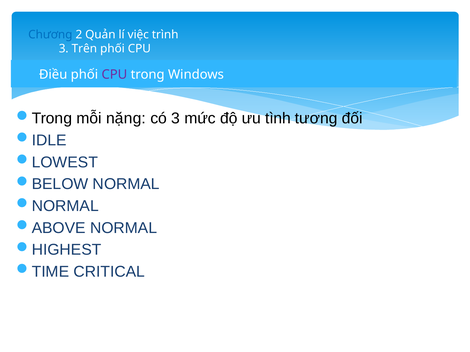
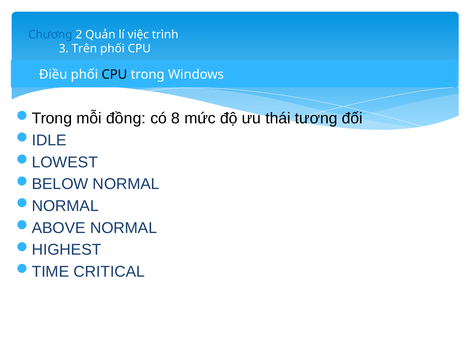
CPU at (114, 75) colour: purple -> black
nặng: nặng -> đồng
có 3: 3 -> 8
tình: tình -> thái
